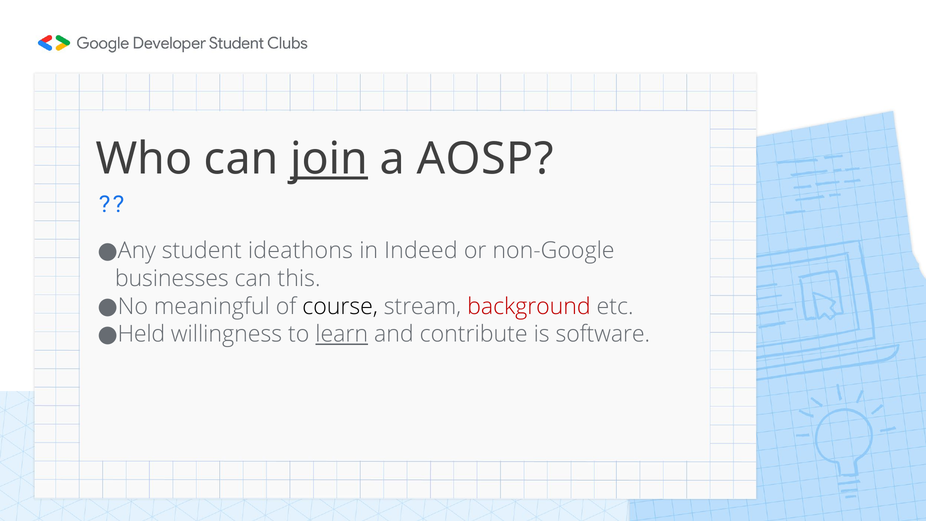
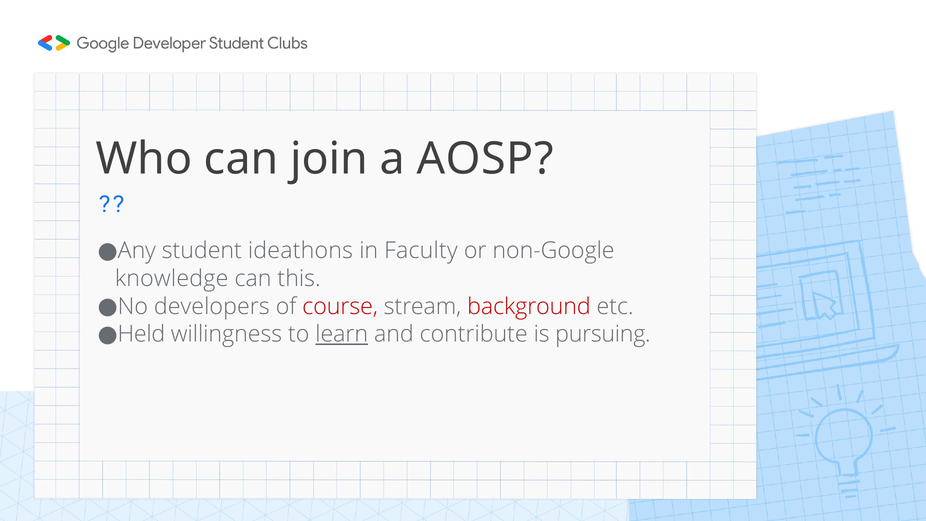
join underline: present -> none
Indeed: Indeed -> Faculty
businesses: businesses -> knowledge
meaningful: meaningful -> developers
course colour: black -> red
software: software -> pursuing
